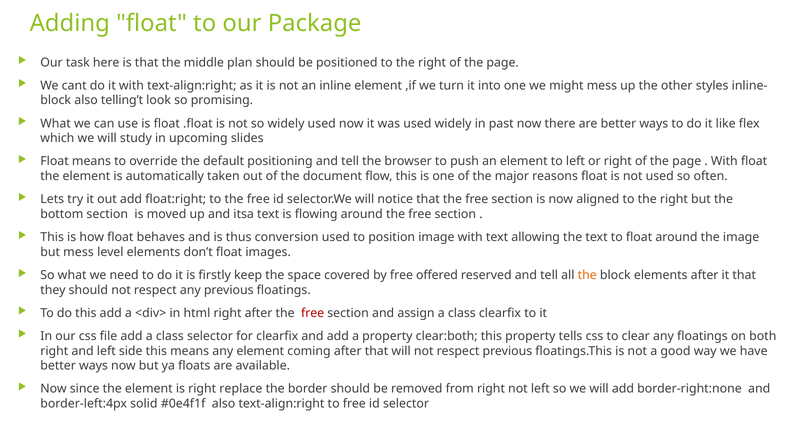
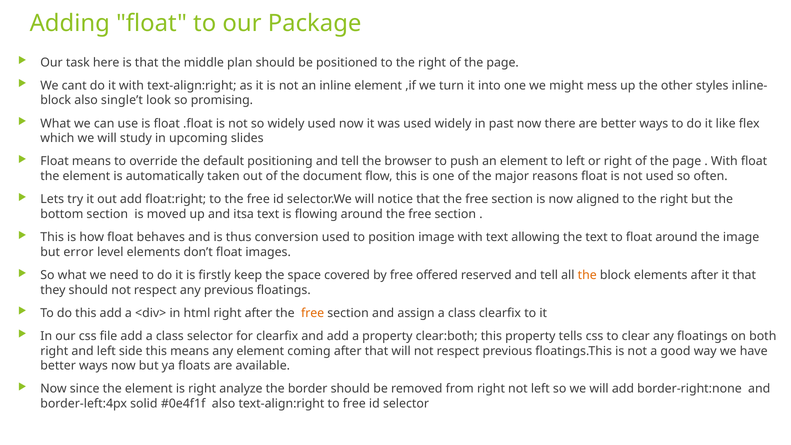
telling’t: telling’t -> single’t
but mess: mess -> error
free at (313, 313) colour: red -> orange
replace: replace -> analyze
